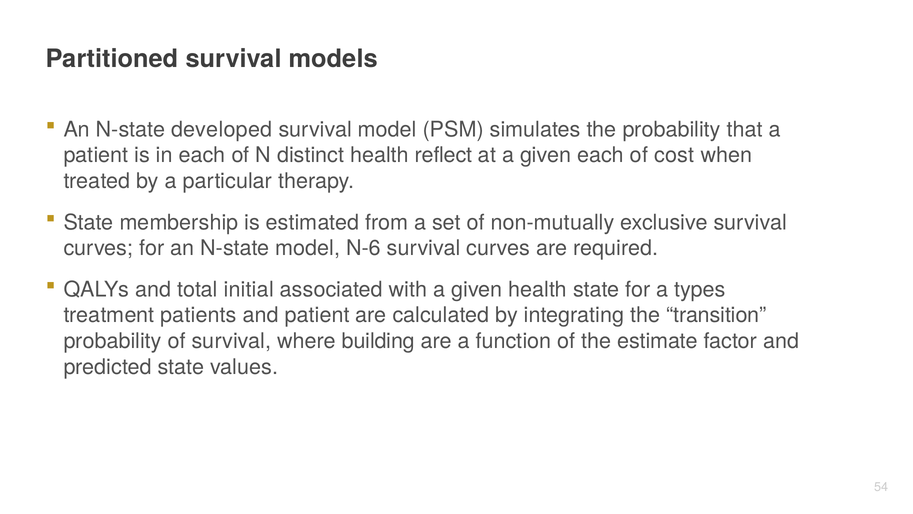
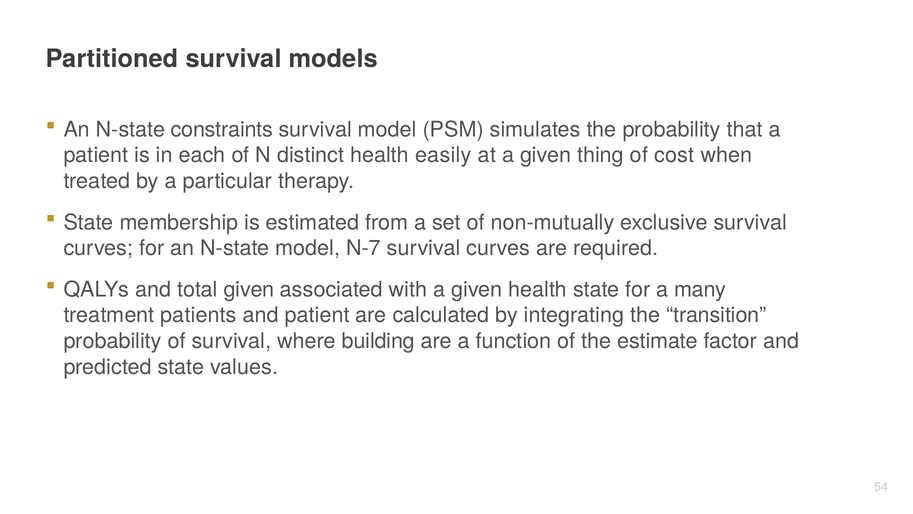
developed: developed -> constraints
reflect: reflect -> easily
given each: each -> thing
N-6: N-6 -> N-7
total initial: initial -> given
types: types -> many
